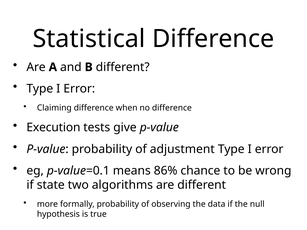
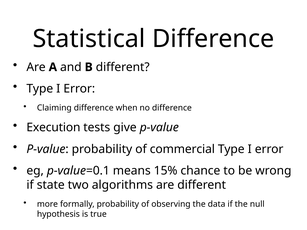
adjustment: adjustment -> commercial
86%: 86% -> 15%
